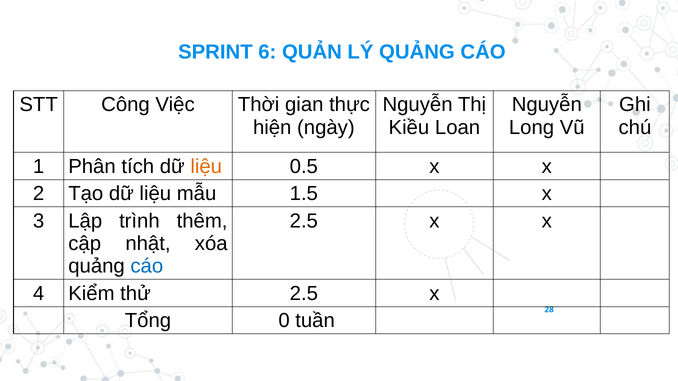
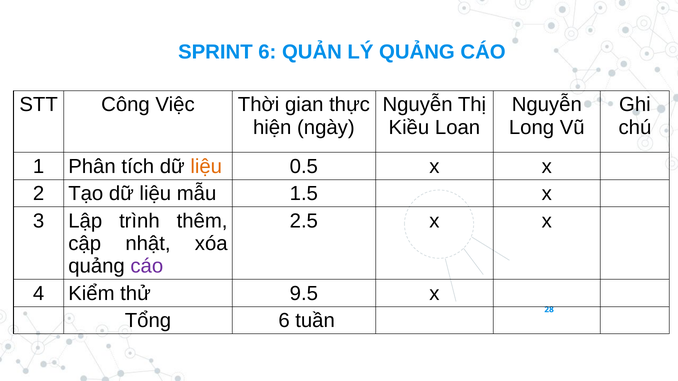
cáo at (147, 266) colour: blue -> purple
thử 2.5: 2.5 -> 9.5
Tổng 0: 0 -> 6
